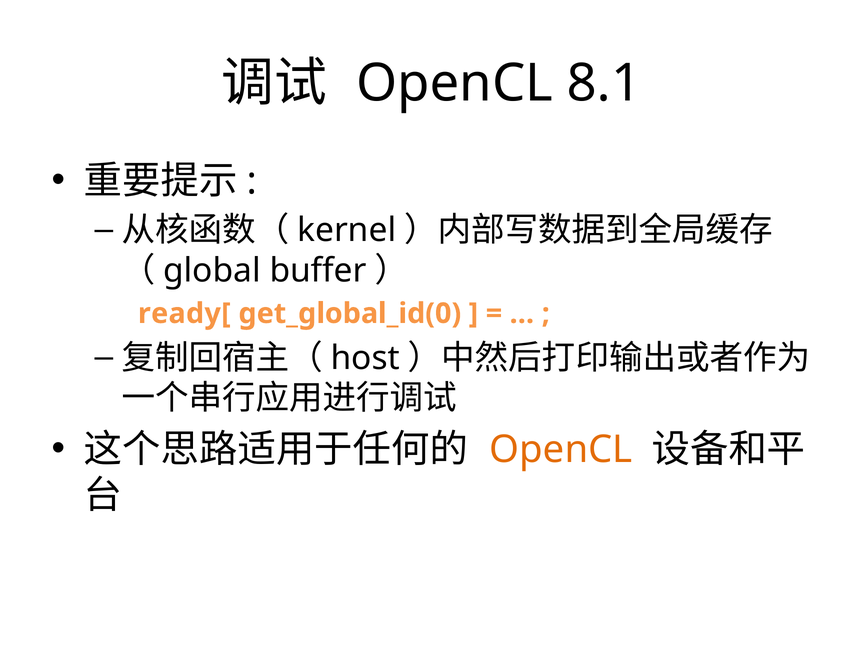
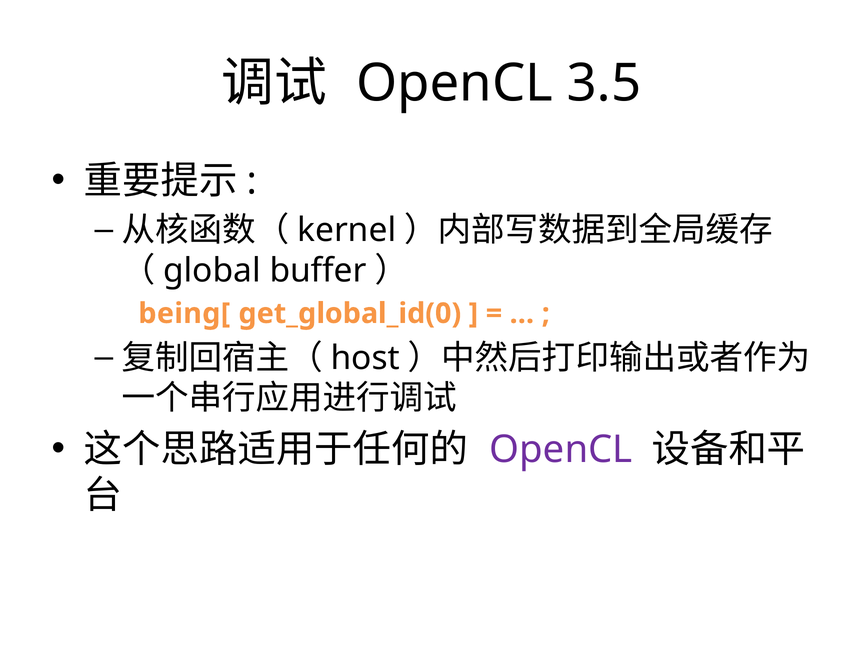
8.1: 8.1 -> 3.5
ready[: ready[ -> being[
OpenCL at (561, 450) colour: orange -> purple
